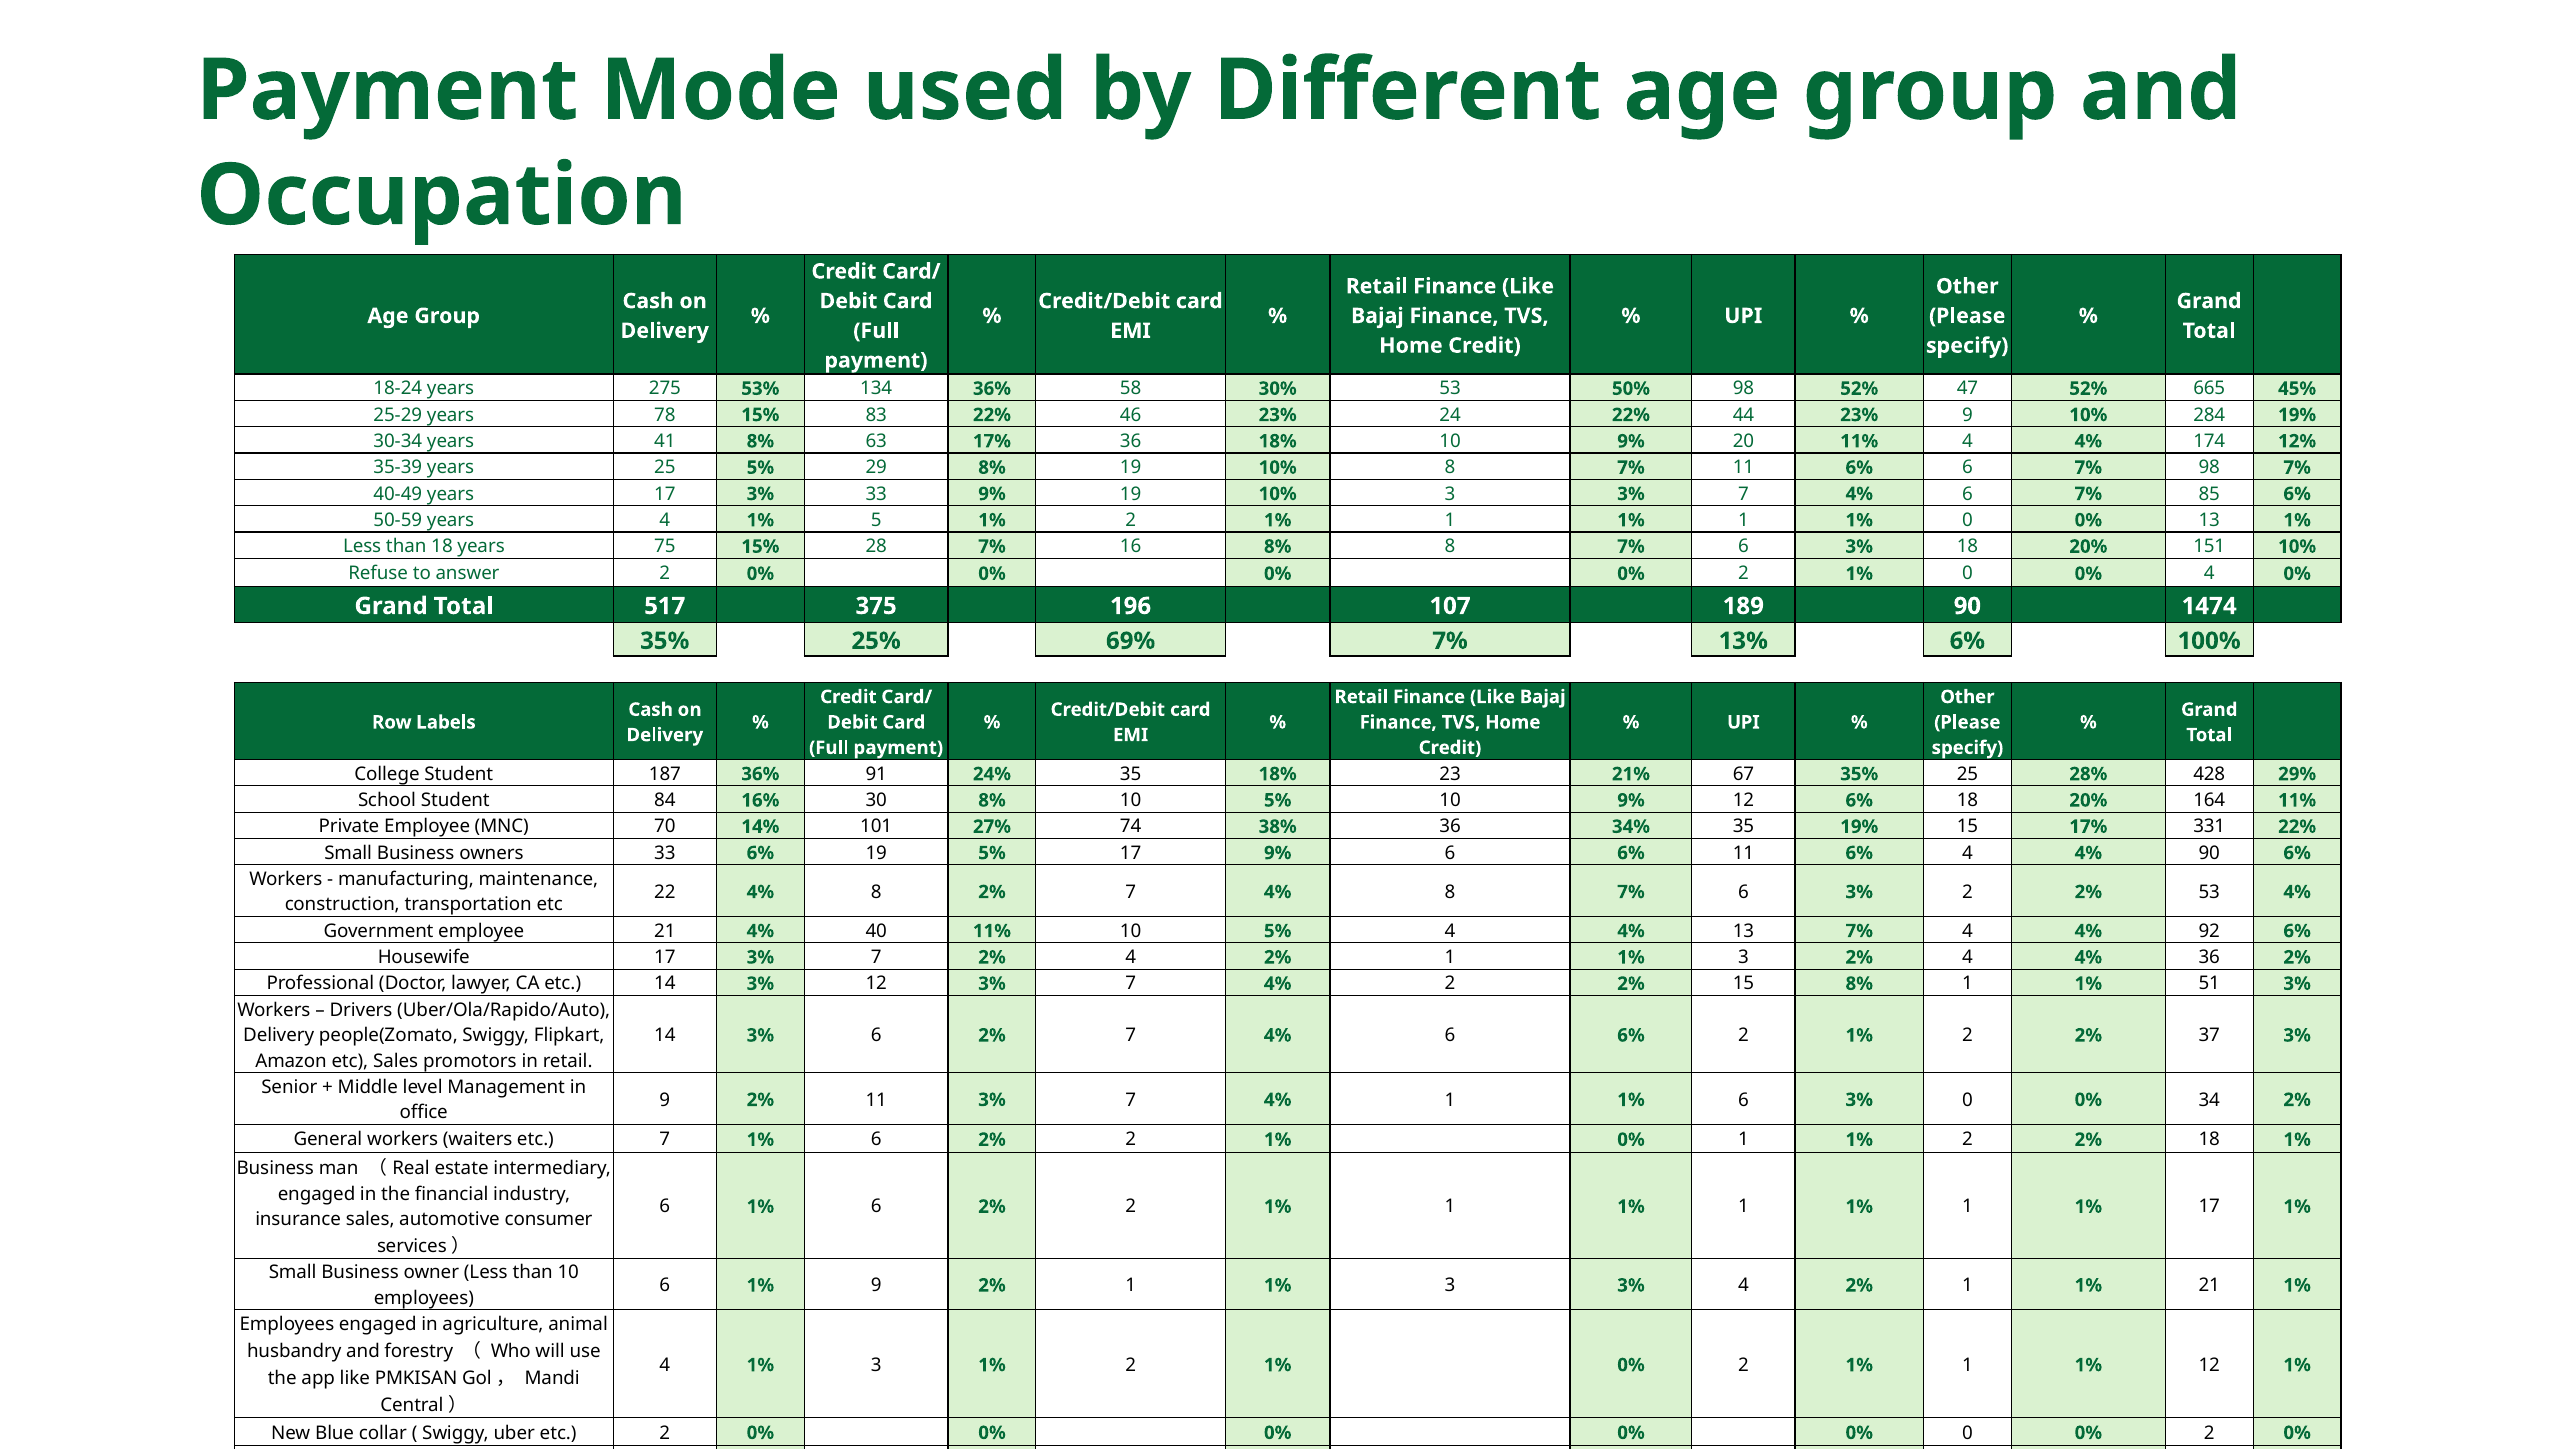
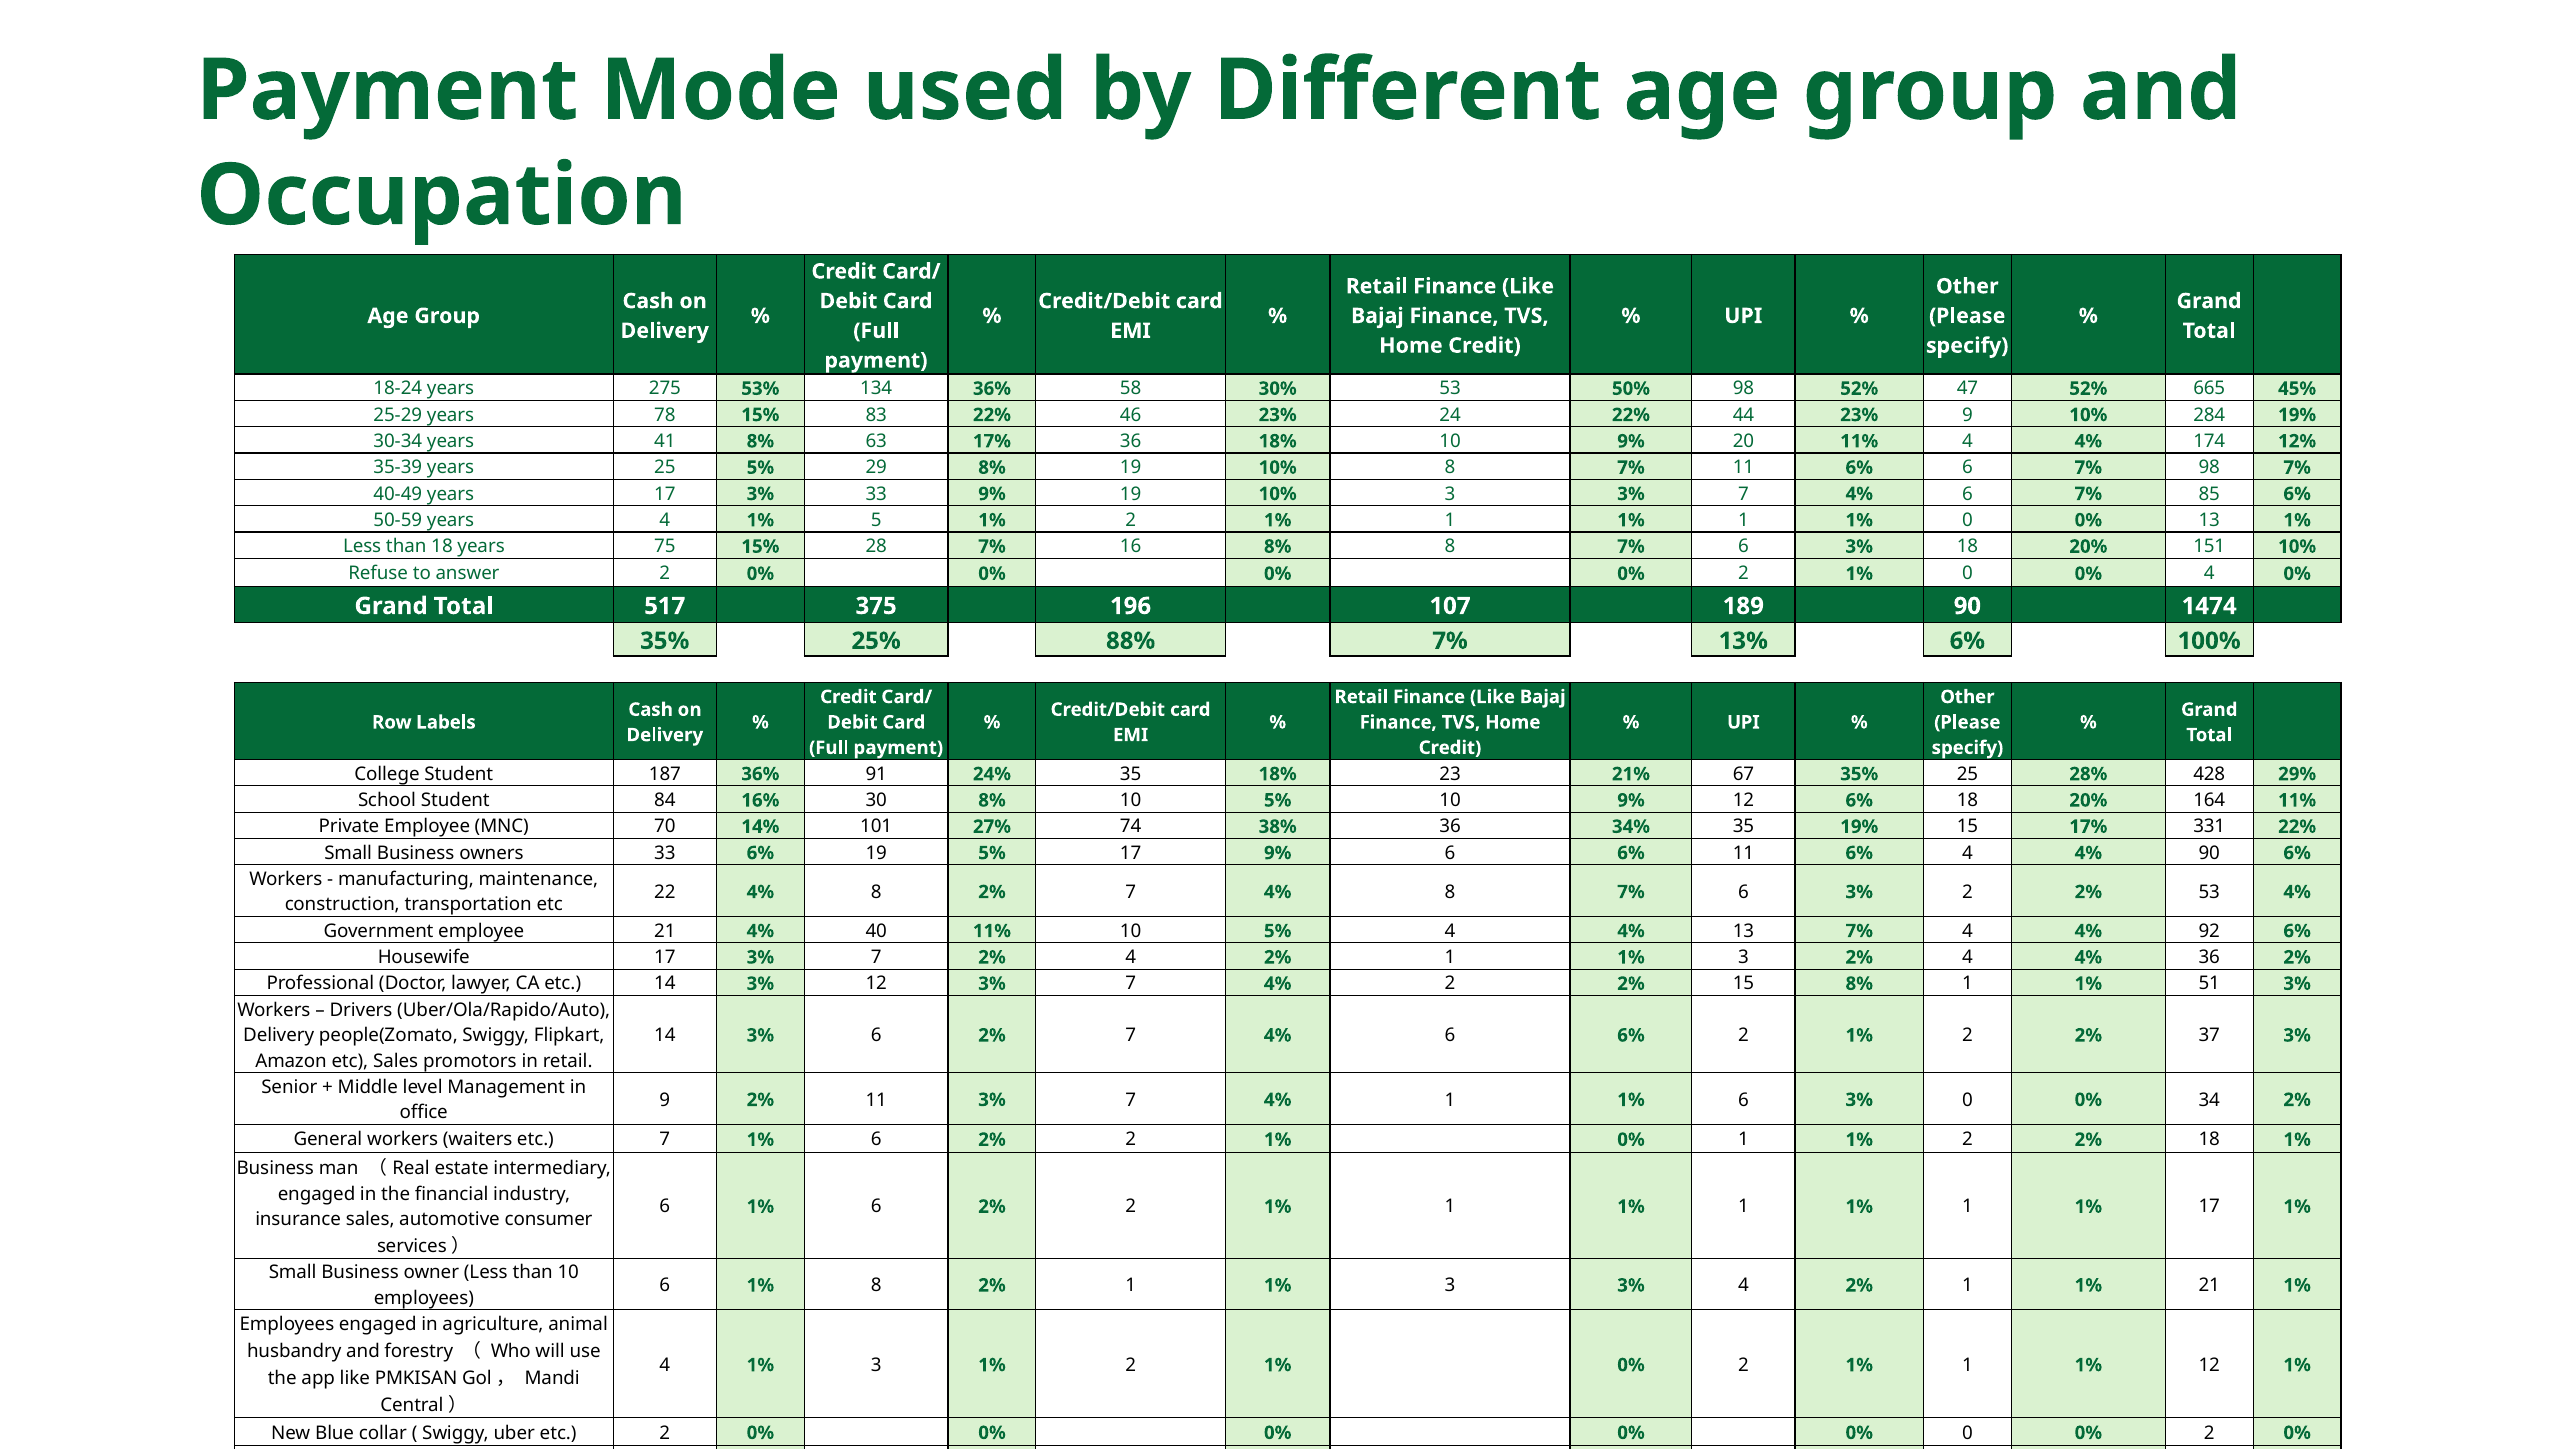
69%: 69% -> 88%
1% 9: 9 -> 8
